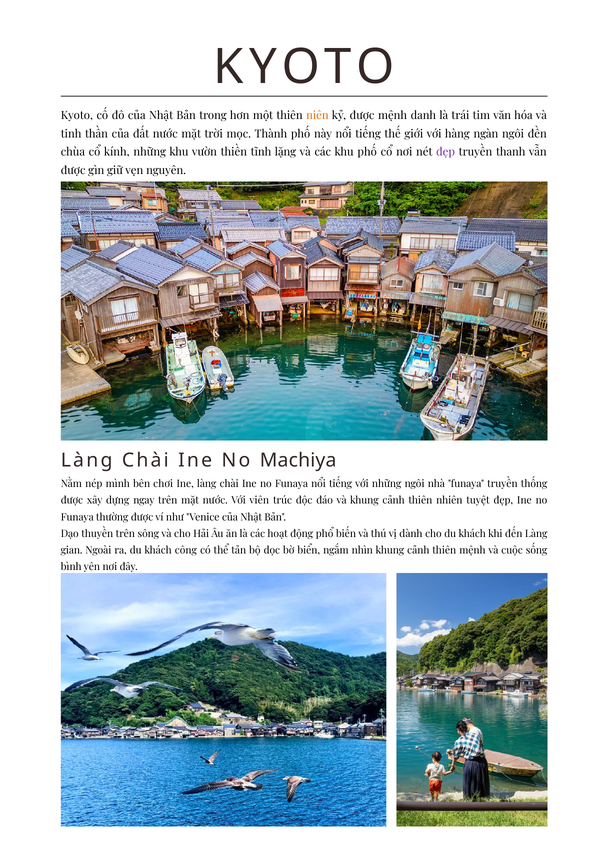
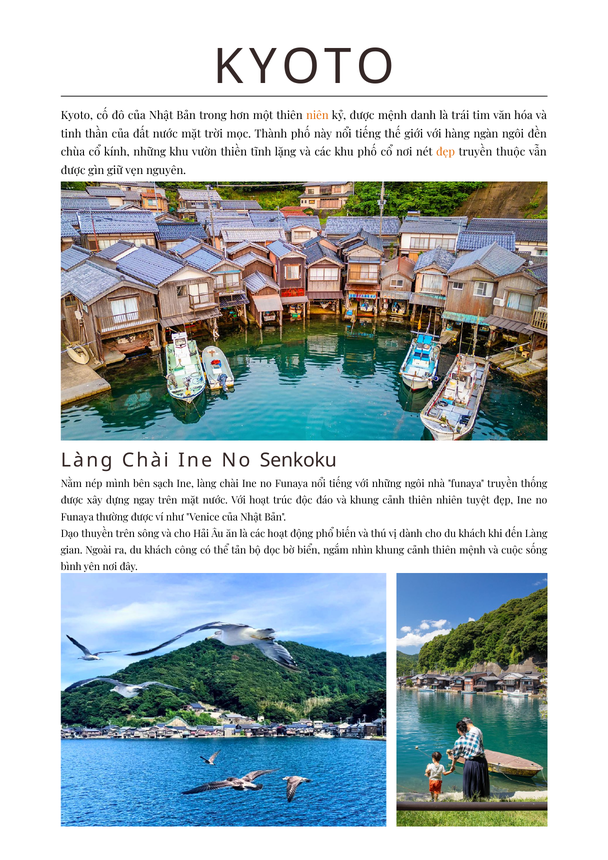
đẹp at (446, 152) colour: purple -> orange
thanh: thanh -> thuộc
Machiya: Machiya -> Senkoku
chơi: chơi -> sạch
Với viên: viên -> hoạt
